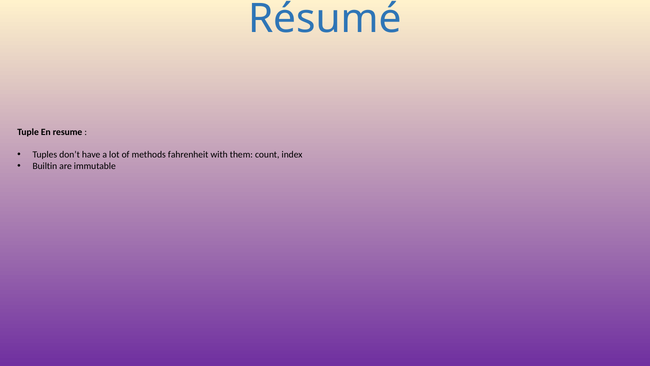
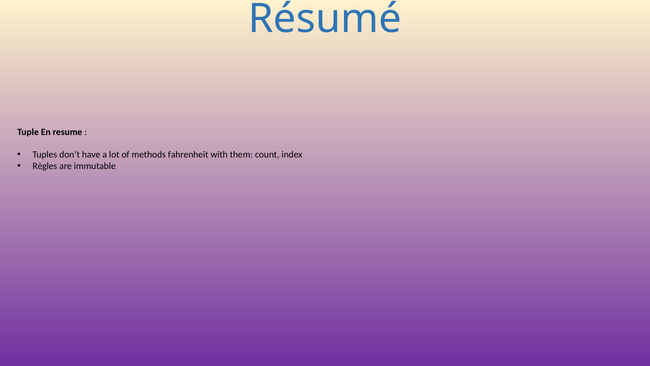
Builtin: Builtin -> Règles
